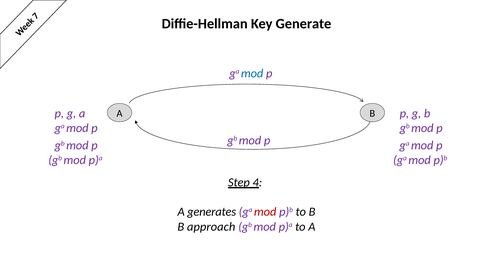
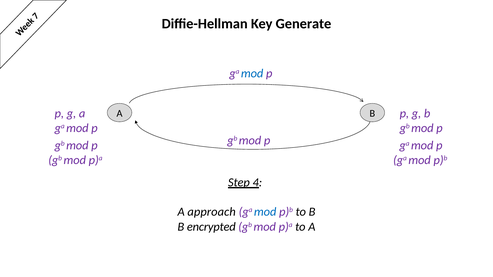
generates: generates -> approach
mod at (265, 212) colour: red -> blue
approach: approach -> encrypted
